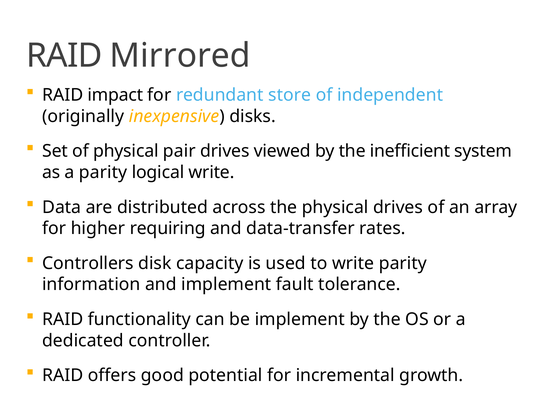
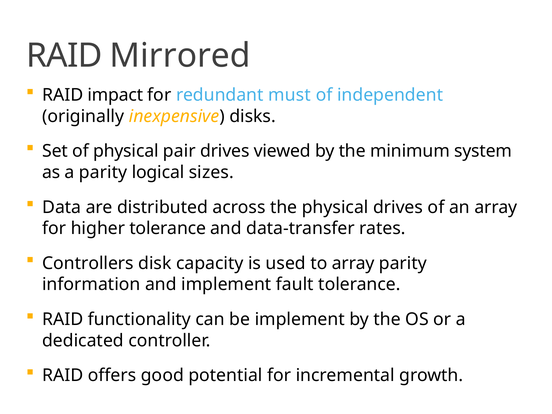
store: store -> must
inefficient: inefficient -> minimum
logical write: write -> sizes
higher requiring: requiring -> tolerance
to write: write -> array
